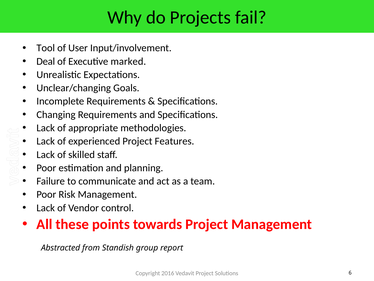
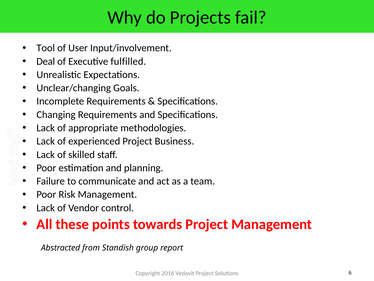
marked: marked -> fulfilled
Features: Features -> Business
